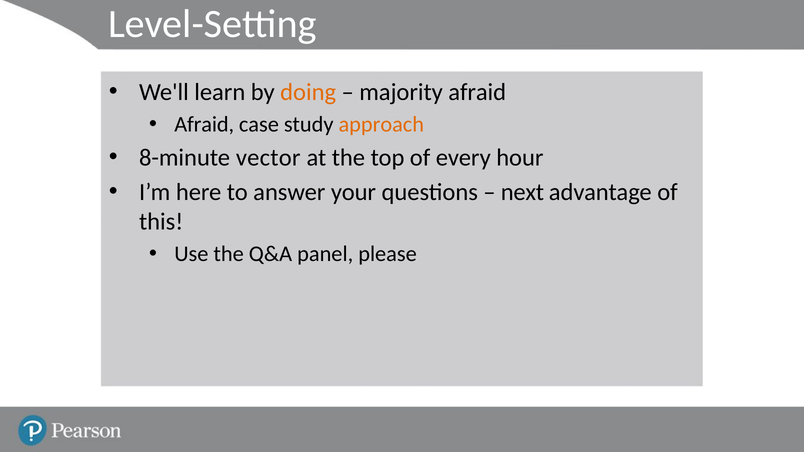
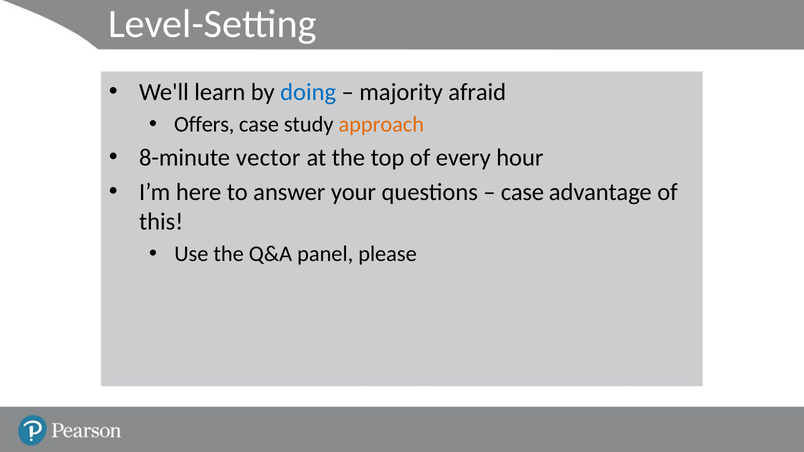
doing colour: orange -> blue
Afraid at (204, 125): Afraid -> Offers
next at (522, 192): next -> case
